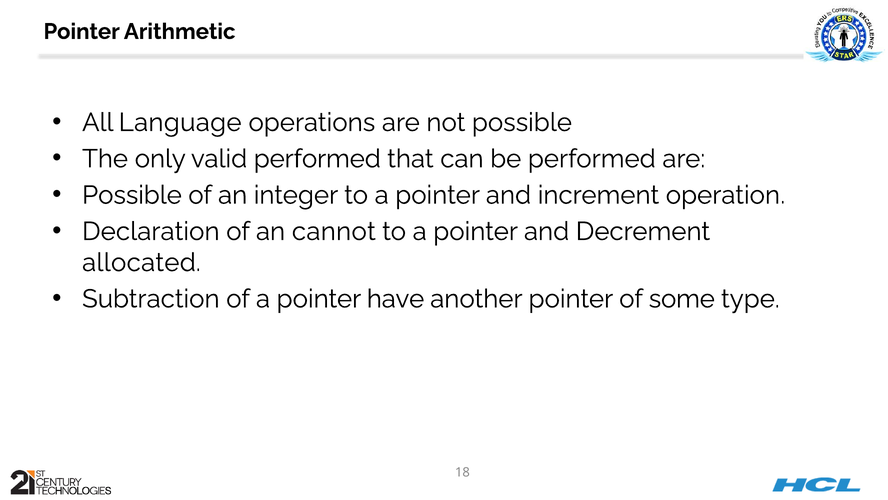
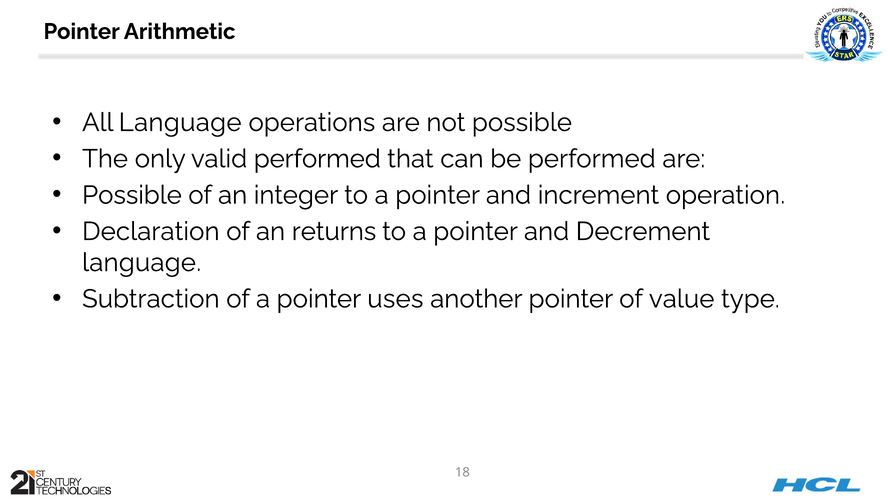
cannot: cannot -> returns
allocated at (142, 262): allocated -> language
have: have -> uses
some: some -> value
